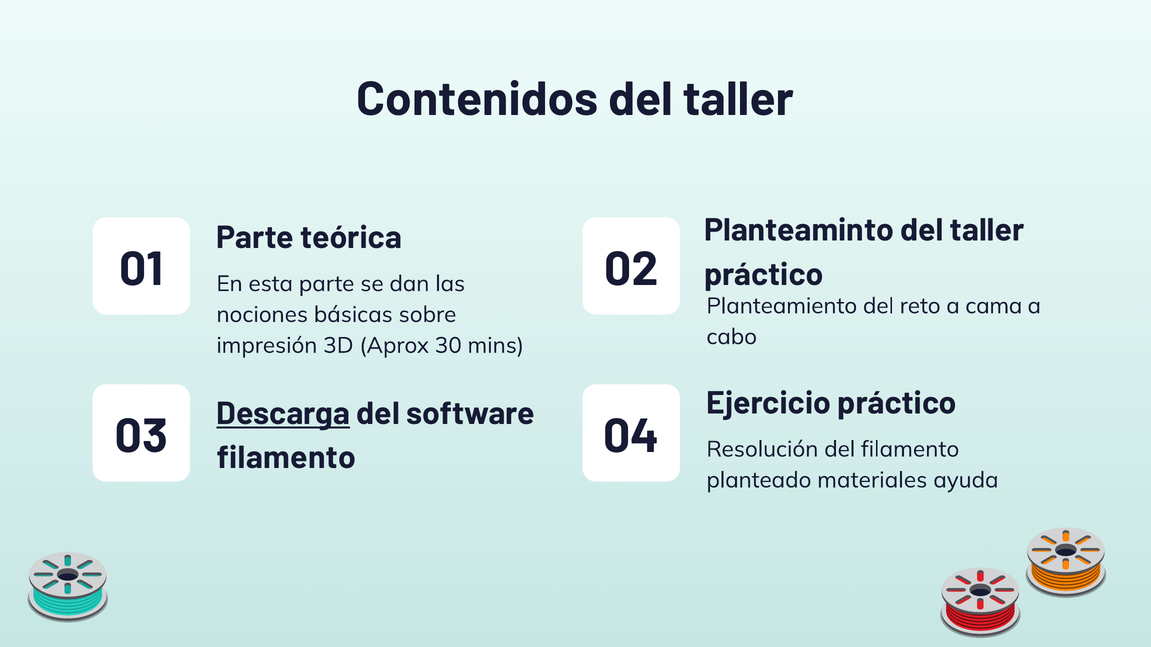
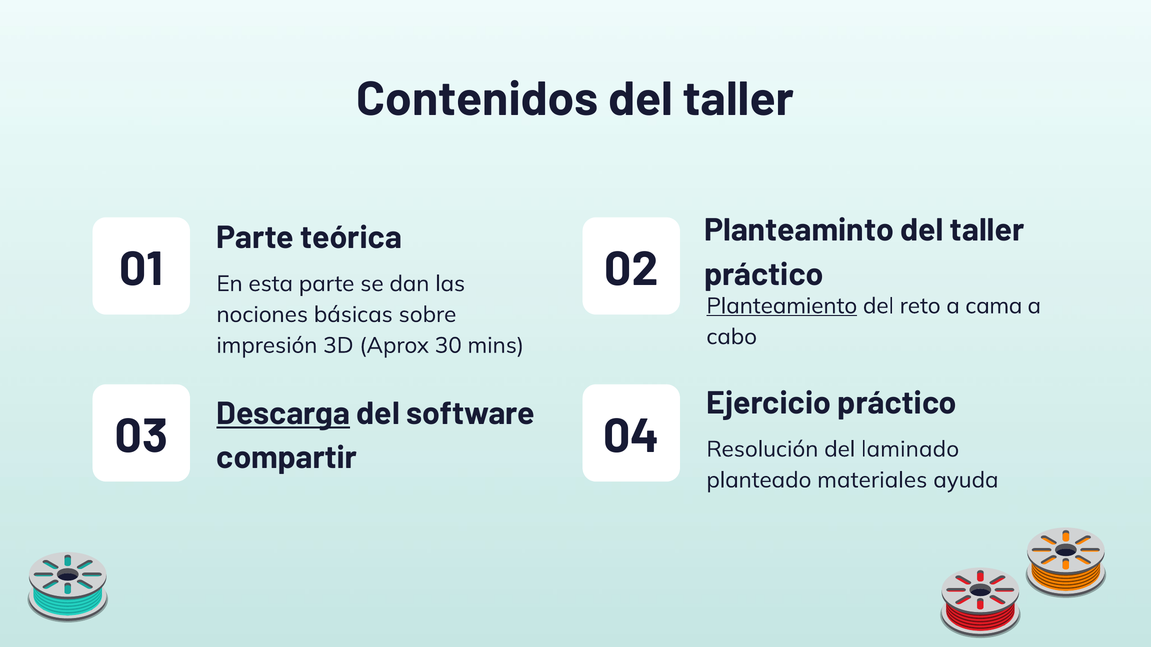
Planteamiento underline: none -> present
del filamento: filamento -> laminado
filamento at (286, 458): filamento -> compartir
